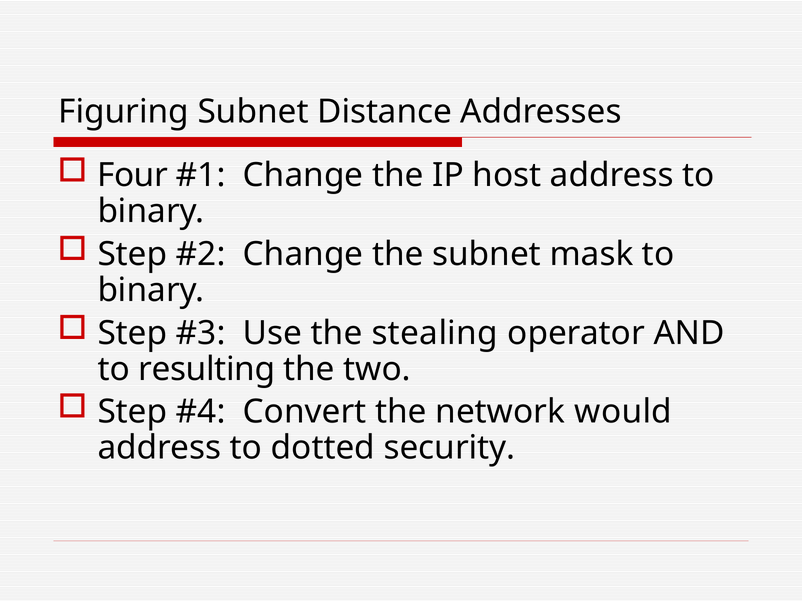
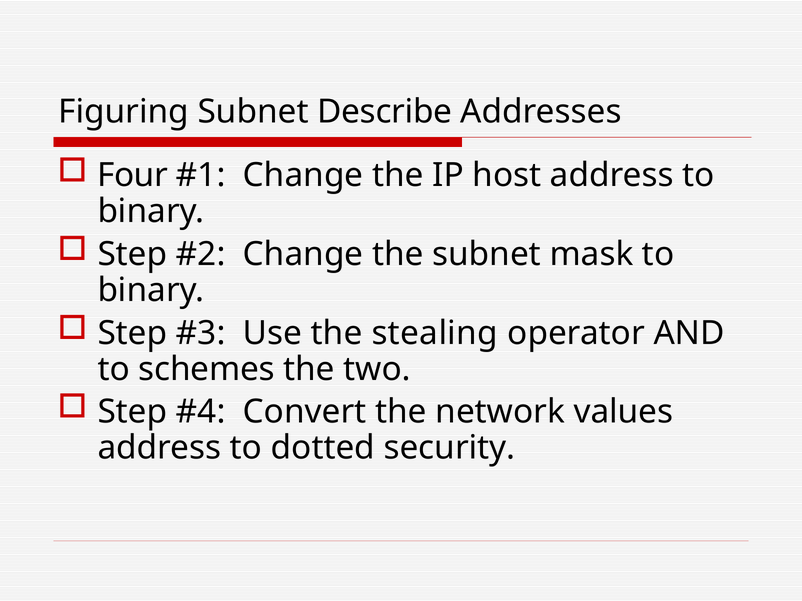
Distance: Distance -> Describe
resulting: resulting -> schemes
would: would -> values
